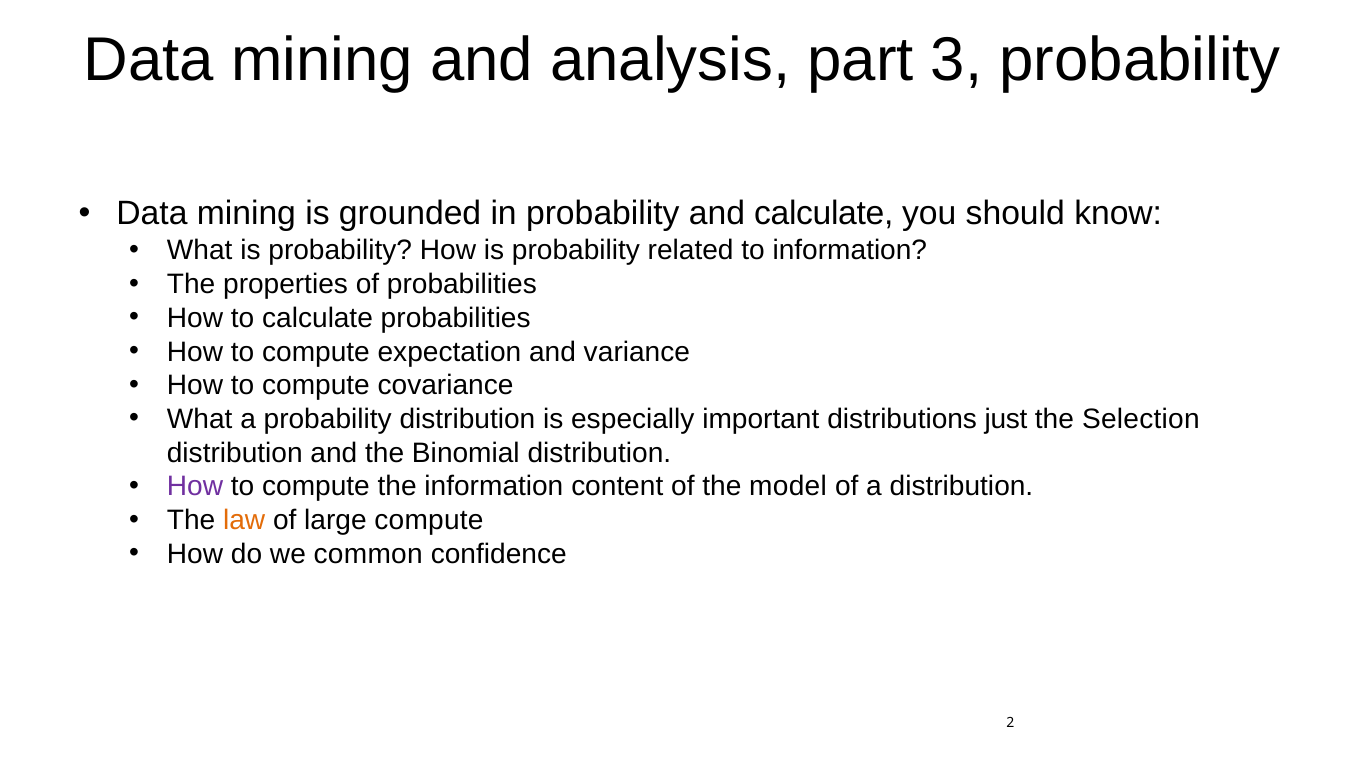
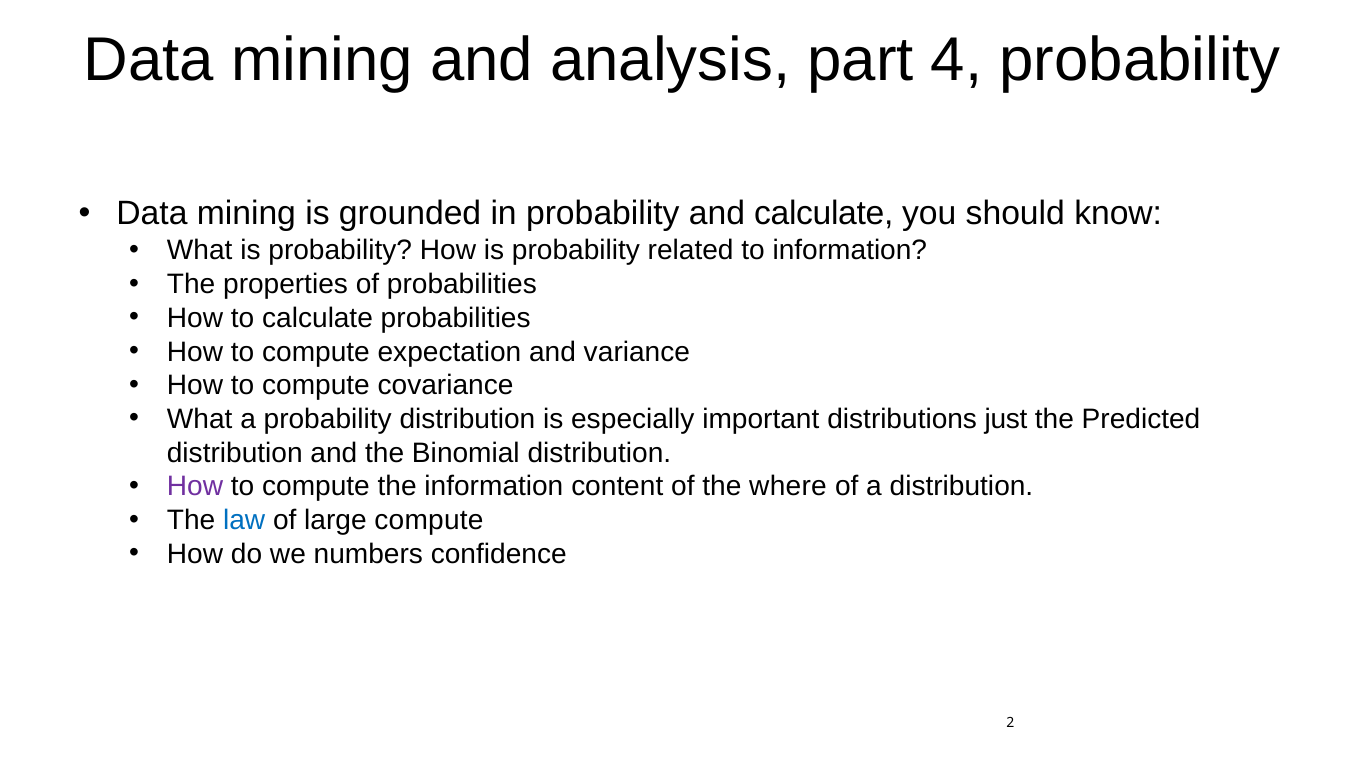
3: 3 -> 4
Selection: Selection -> Predicted
model: model -> where
law colour: orange -> blue
common: common -> numbers
